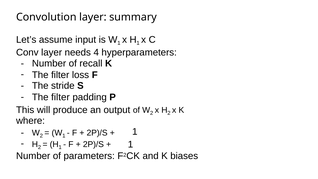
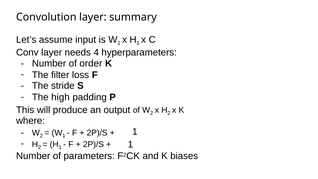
recall: recall -> order
filter at (60, 97): filter -> high
